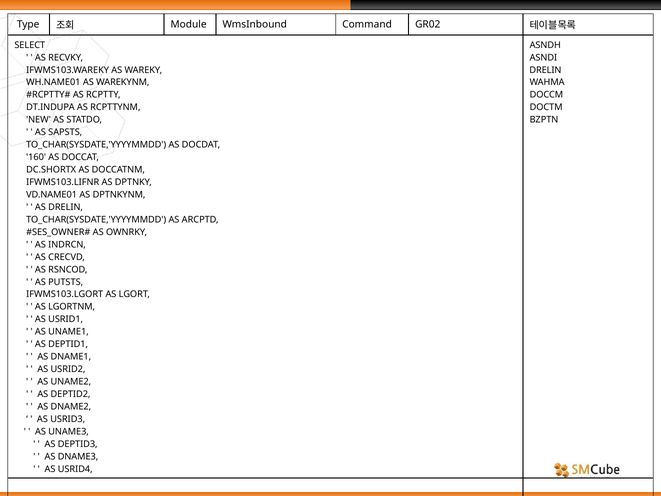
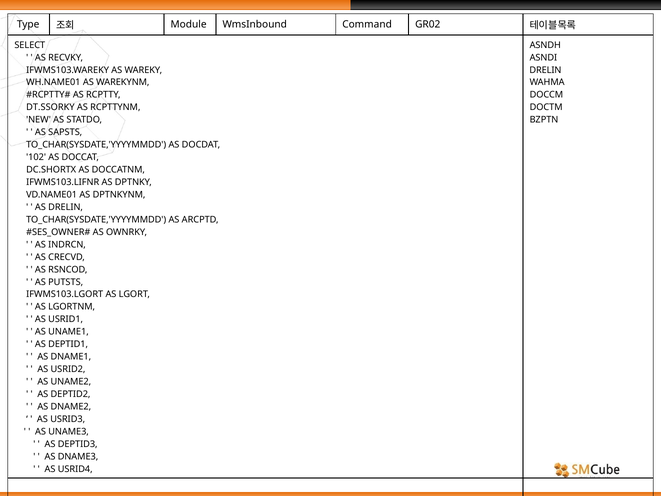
DT.INDUPA: DT.INDUPA -> DT.SSORKY
160: 160 -> 102
